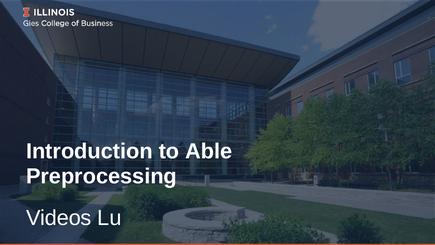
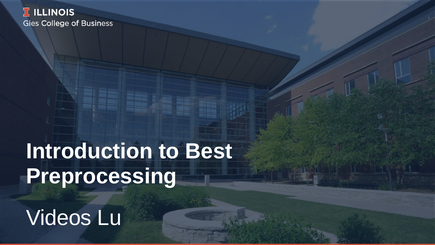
Able: Able -> Best
